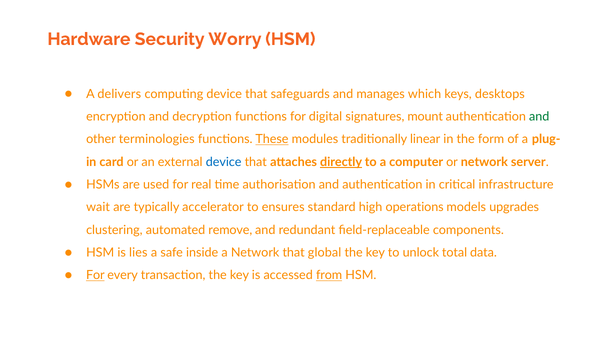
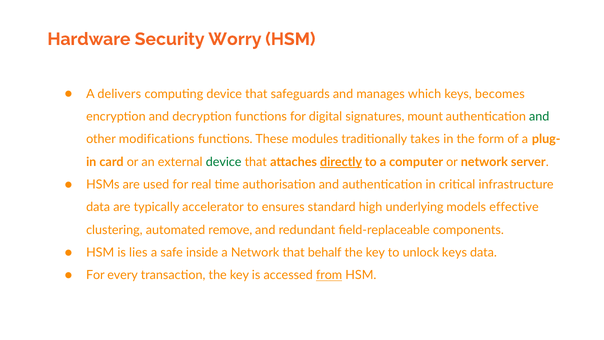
desktops: desktops -> becomes
terminologies: terminologies -> modifications
These underline: present -> none
linear: linear -> takes
device at (224, 162) colour: blue -> green
wait at (98, 207): wait -> data
operations: operations -> underlying
upgrades: upgrades -> effective
global: global -> behalf
unlock total: total -> keys
For at (95, 275) underline: present -> none
